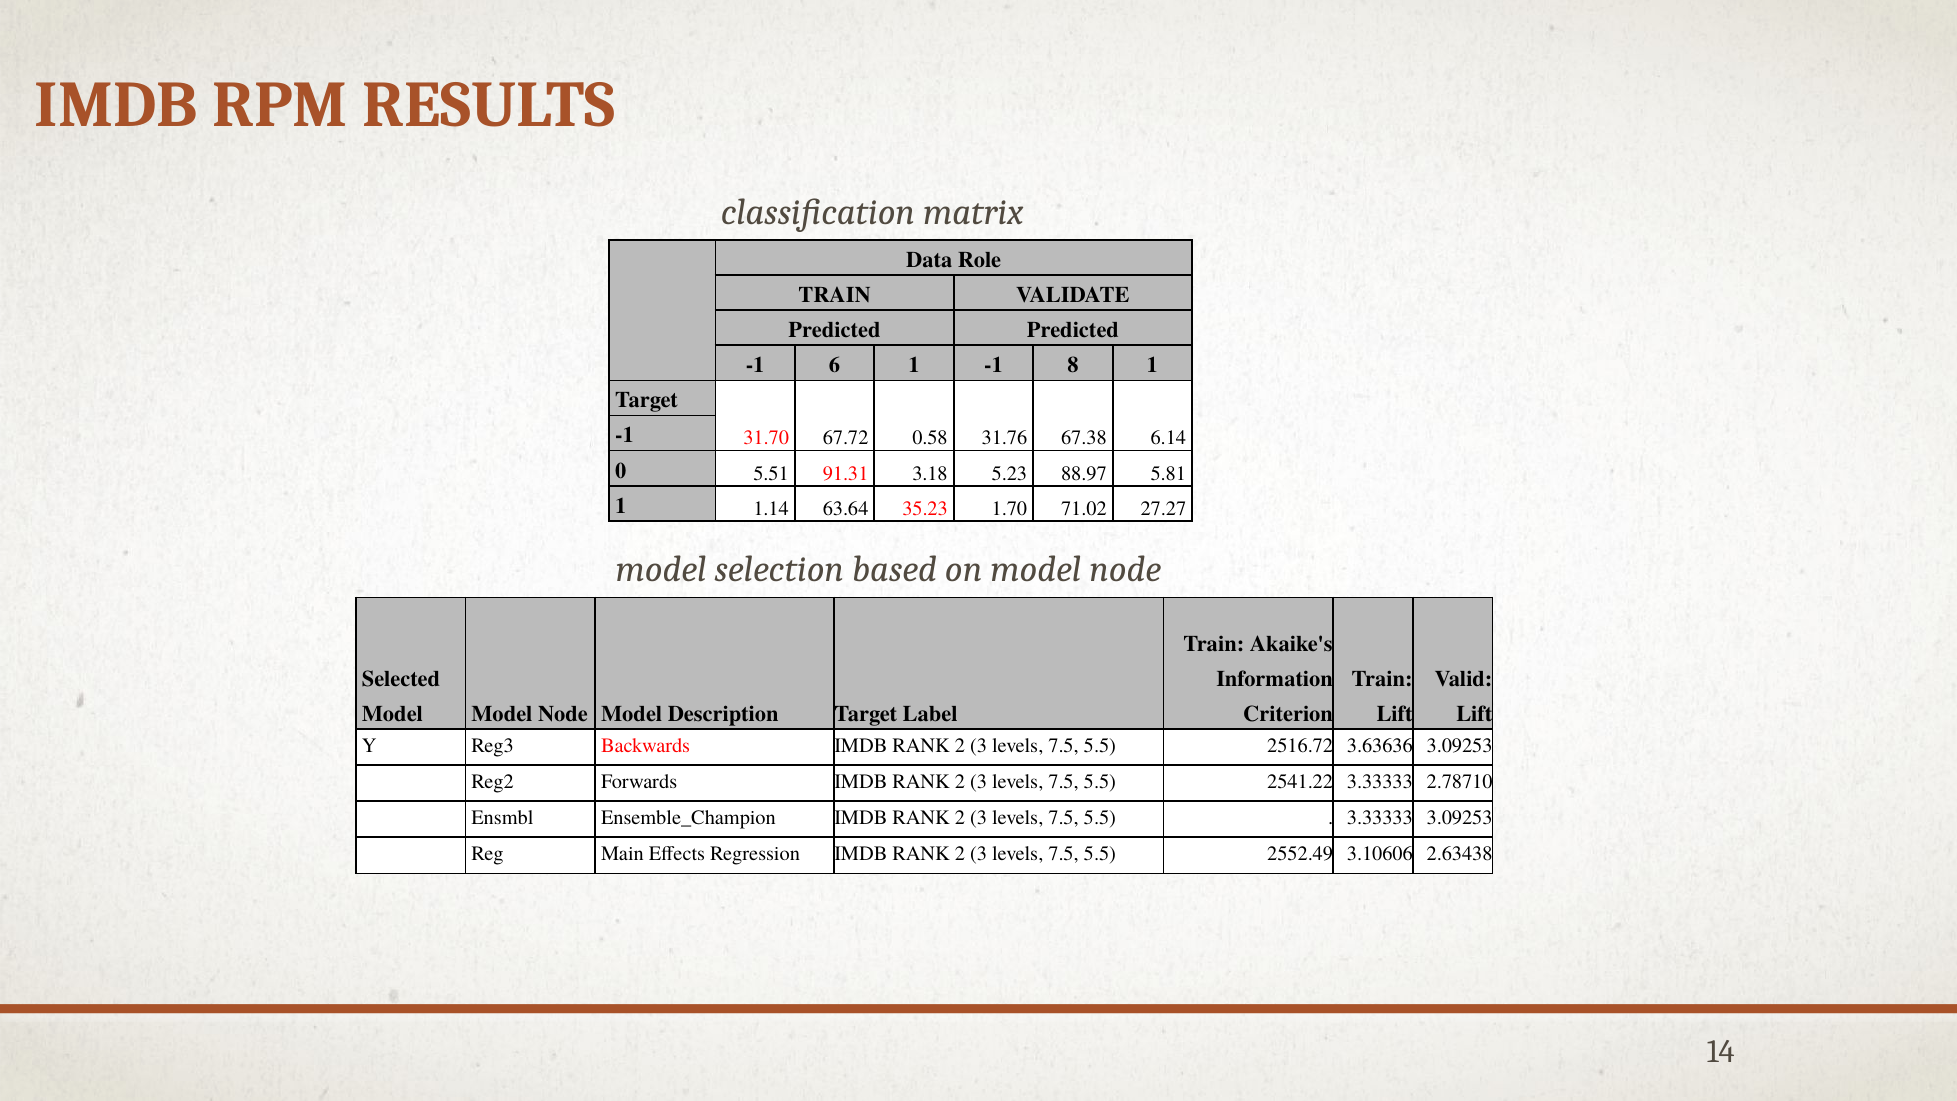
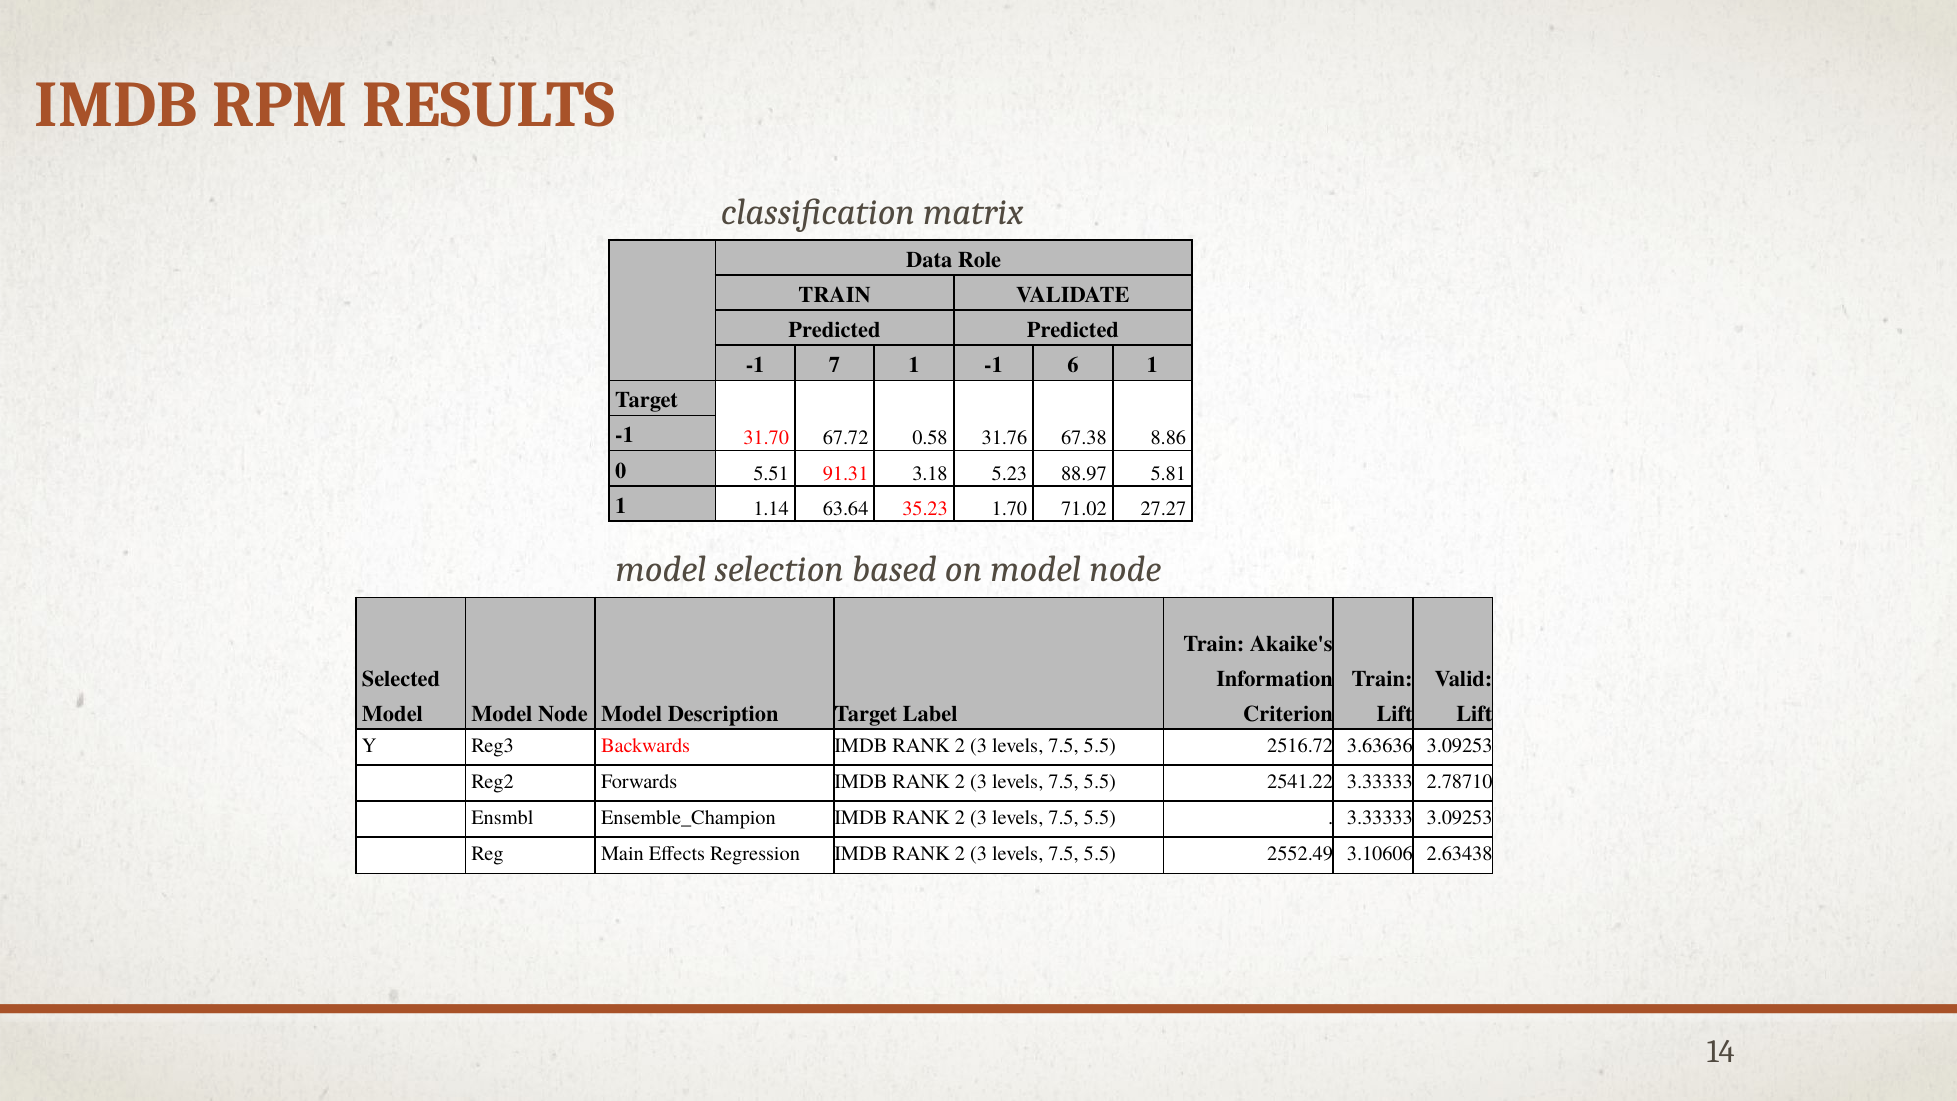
6: 6 -> 7
8: 8 -> 6
6.14: 6.14 -> 8.86
